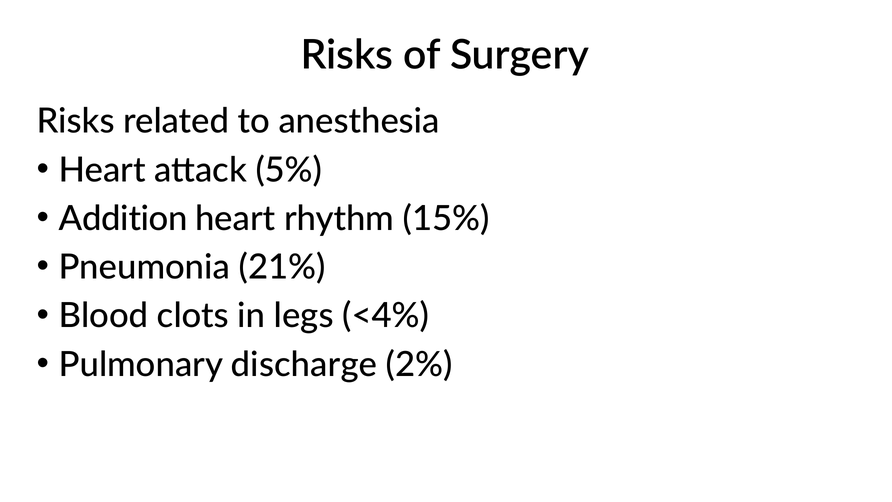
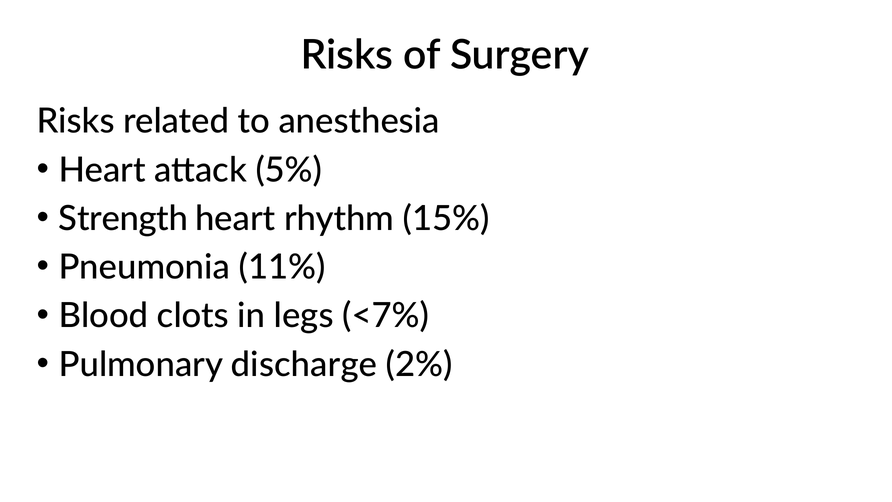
Addition: Addition -> Strength
21%: 21% -> 11%
<4%: <4% -> <7%
